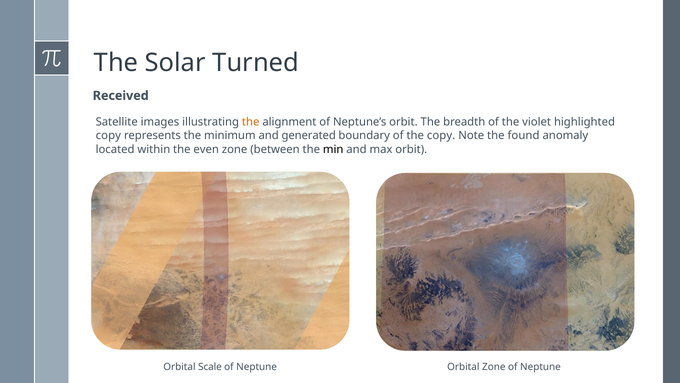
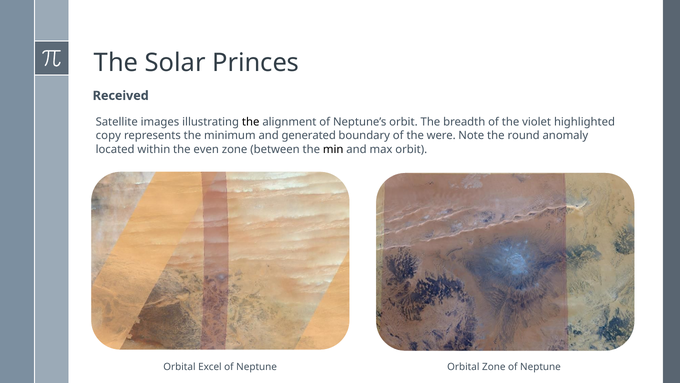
Turned: Turned -> Princes
the at (251, 122) colour: orange -> black
the copy: copy -> were
found: found -> round
Scale: Scale -> Excel
